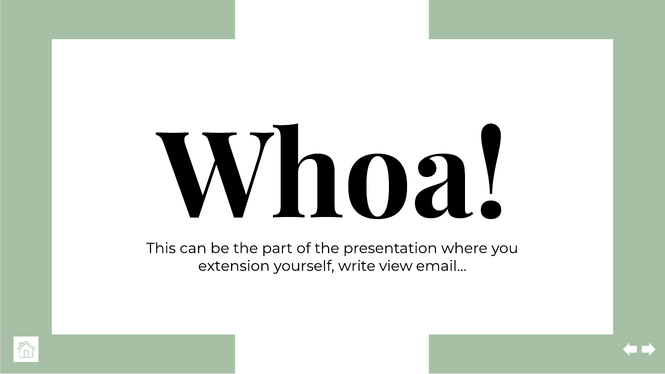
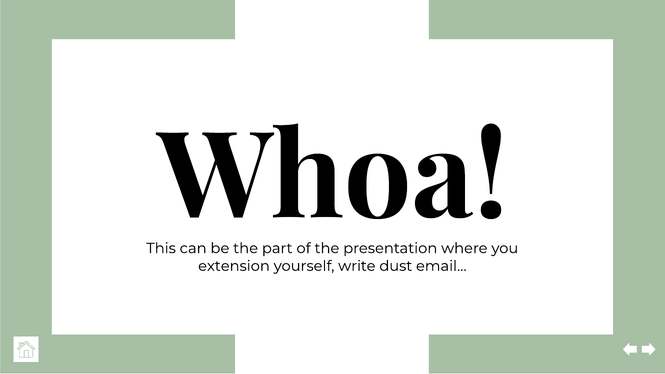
view: view -> dust
